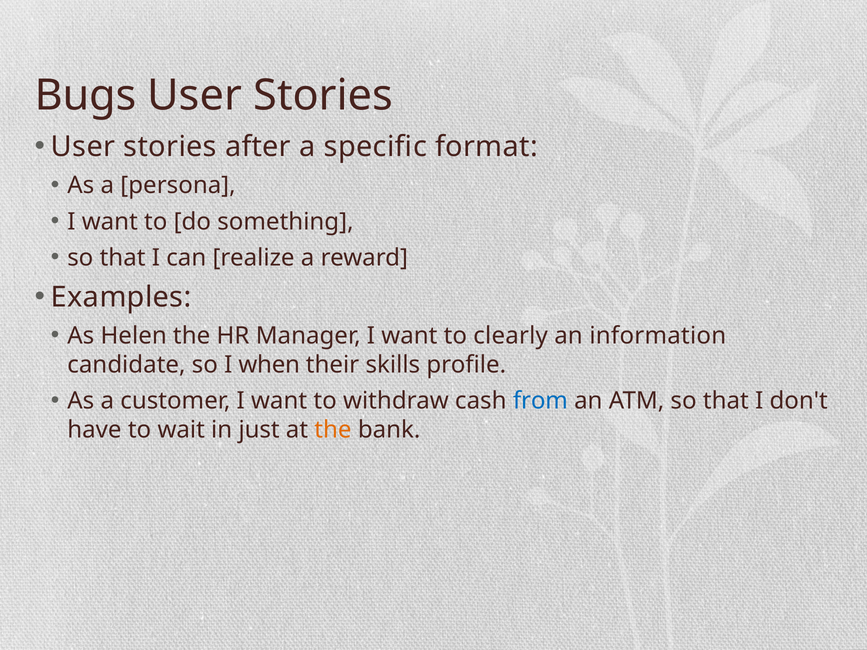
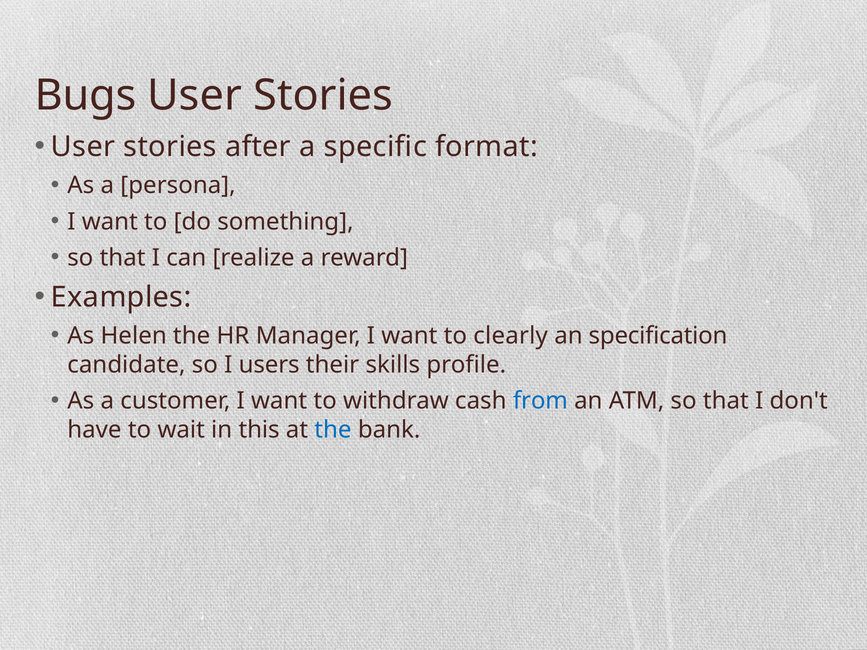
information: information -> specification
when: when -> users
just: just -> this
the at (333, 430) colour: orange -> blue
